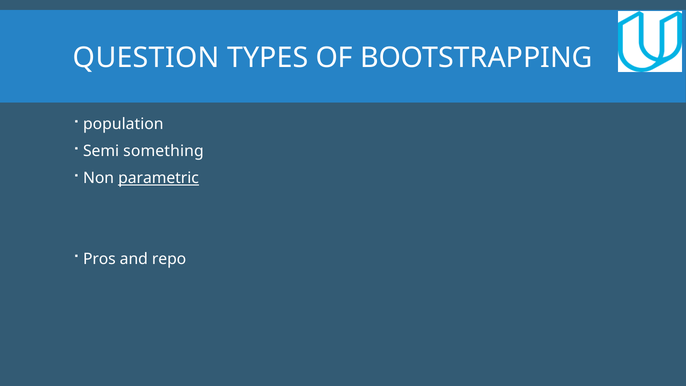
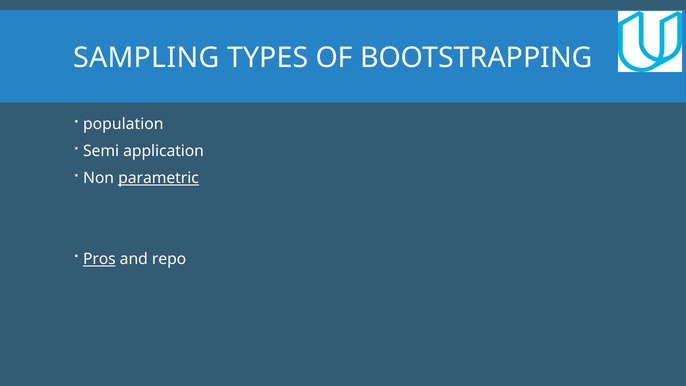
QUESTION: QUESTION -> SAMPLING
something: something -> application
Pros underline: none -> present
